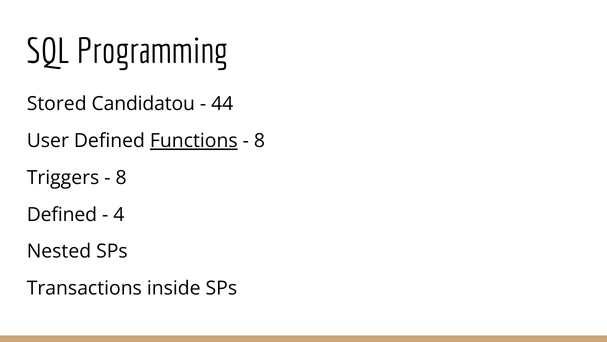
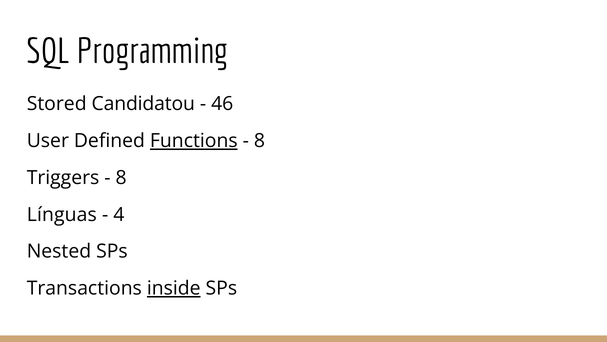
44: 44 -> 46
Defined at (62, 214): Defined -> Línguas
inside underline: none -> present
